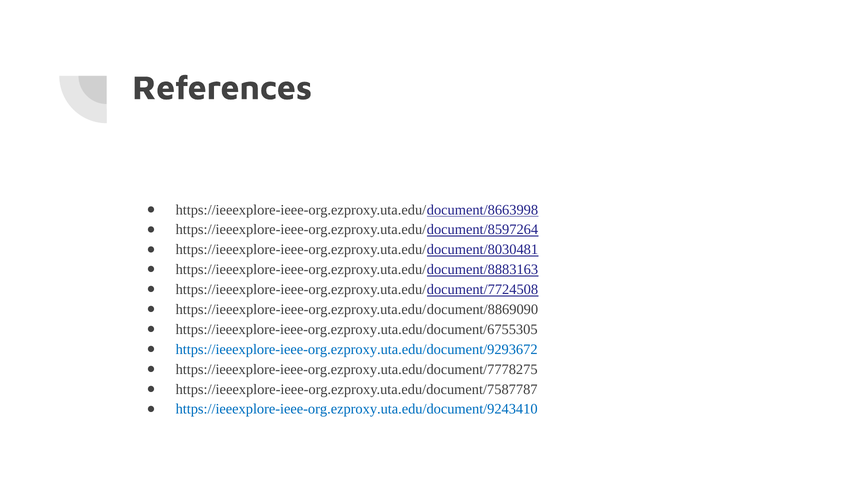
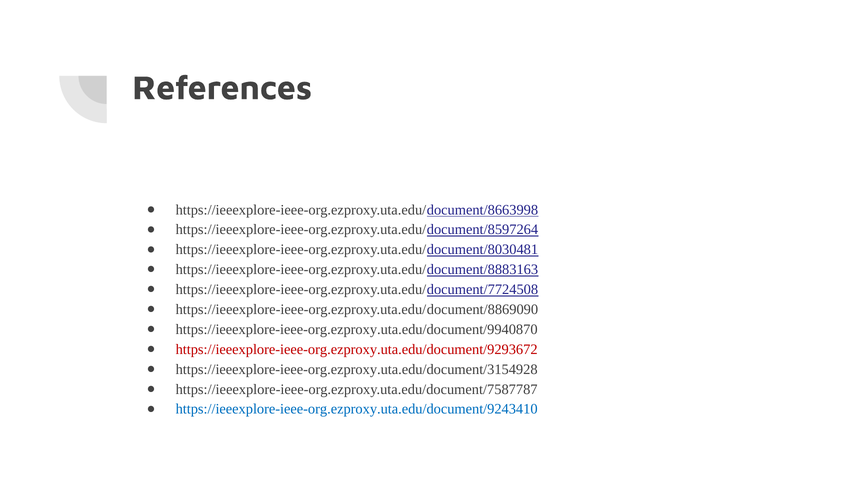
https://ieeexplore-ieee-org.ezproxy.uta.edu/document/6755305: https://ieeexplore-ieee-org.ezproxy.uta.edu/document/6755305 -> https://ieeexplore-ieee-org.ezproxy.uta.edu/document/9940870
https://ieeexplore-ieee-org.ezproxy.uta.edu/document/9293672 colour: blue -> red
https://ieeexplore-ieee-org.ezproxy.uta.edu/document/7778275: https://ieeexplore-ieee-org.ezproxy.uta.edu/document/7778275 -> https://ieeexplore-ieee-org.ezproxy.uta.edu/document/3154928
